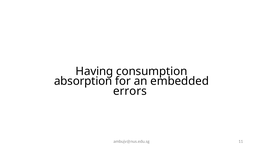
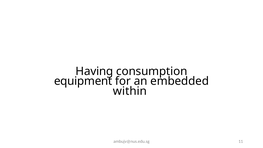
absorption: absorption -> equipment
errors: errors -> within
